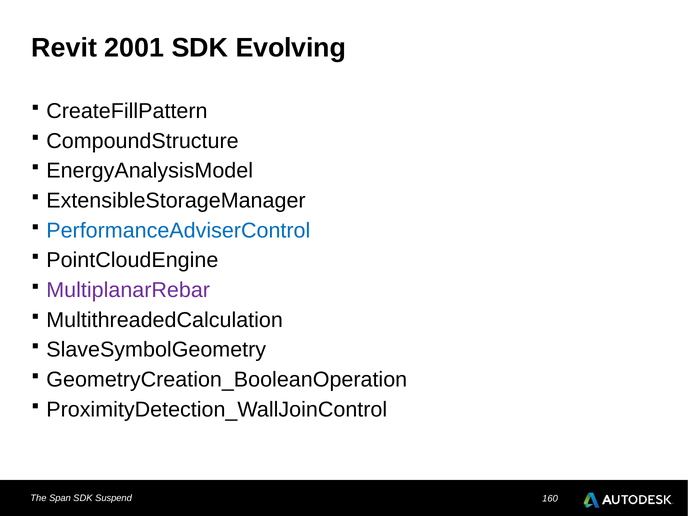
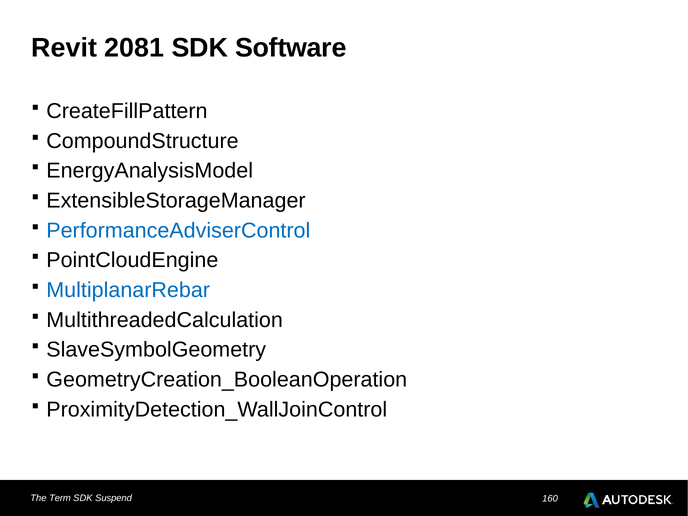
2001: 2001 -> 2081
Evolving: Evolving -> Software
MultiplanarRebar colour: purple -> blue
Span: Span -> Term
